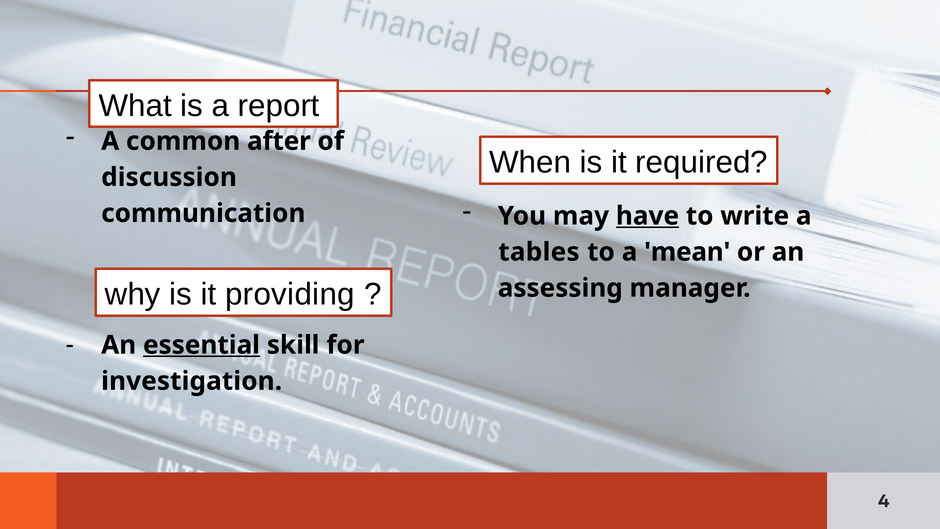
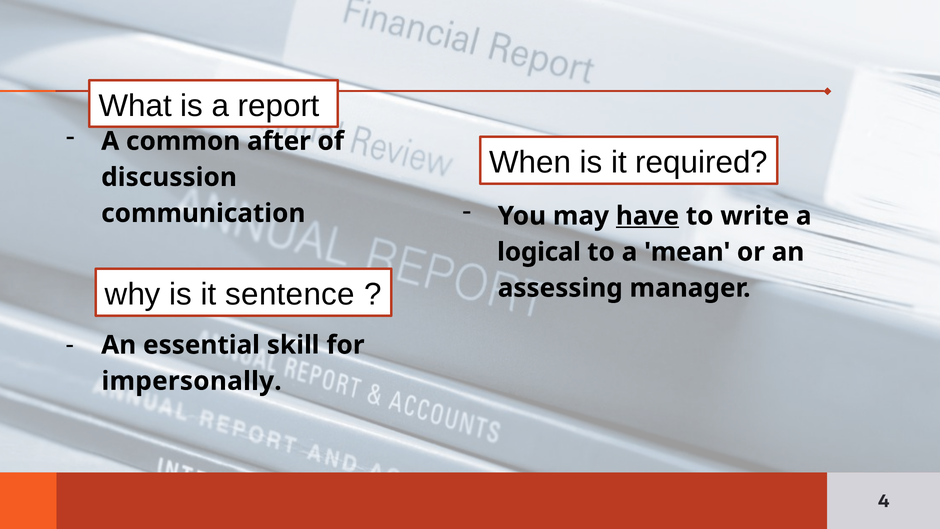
tables: tables -> logical
providing: providing -> sentence
essential underline: present -> none
investigation: investigation -> impersonally
